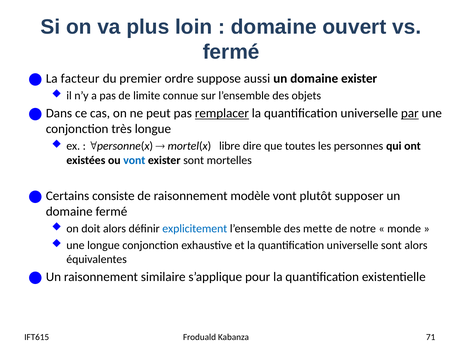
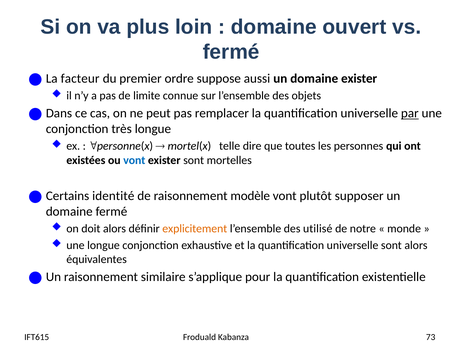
remplacer underline: present -> none
libre: libre -> telle
consiste: consiste -> identité
explicitement colour: blue -> orange
mette: mette -> utilisé
71: 71 -> 73
